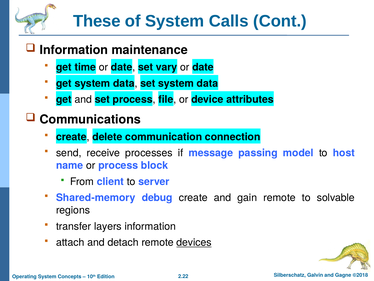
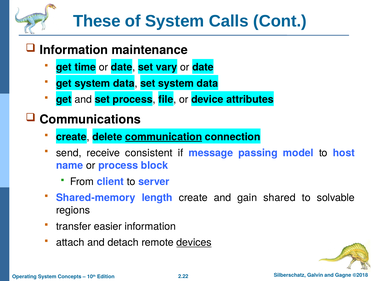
communication underline: none -> present
processes: processes -> consistent
debug: debug -> length
gain remote: remote -> shared
layers: layers -> easier
